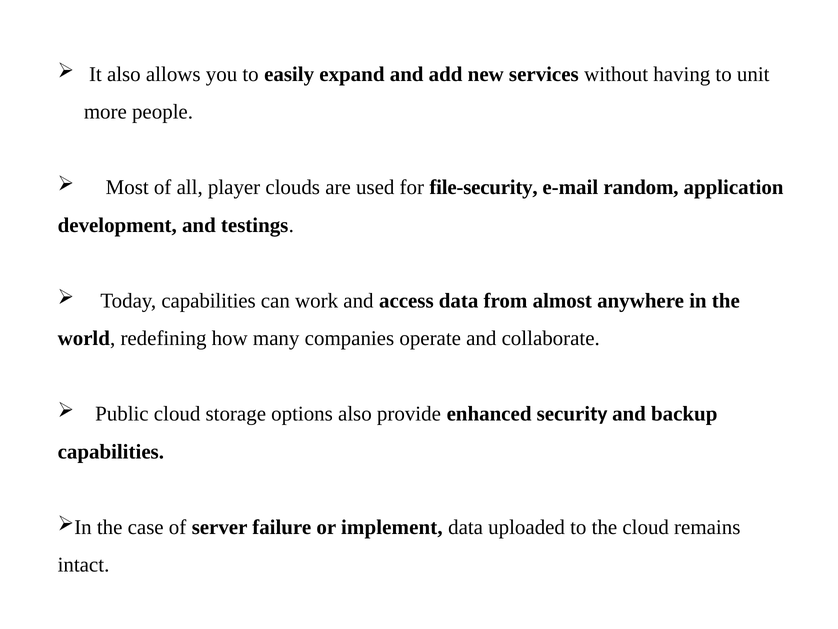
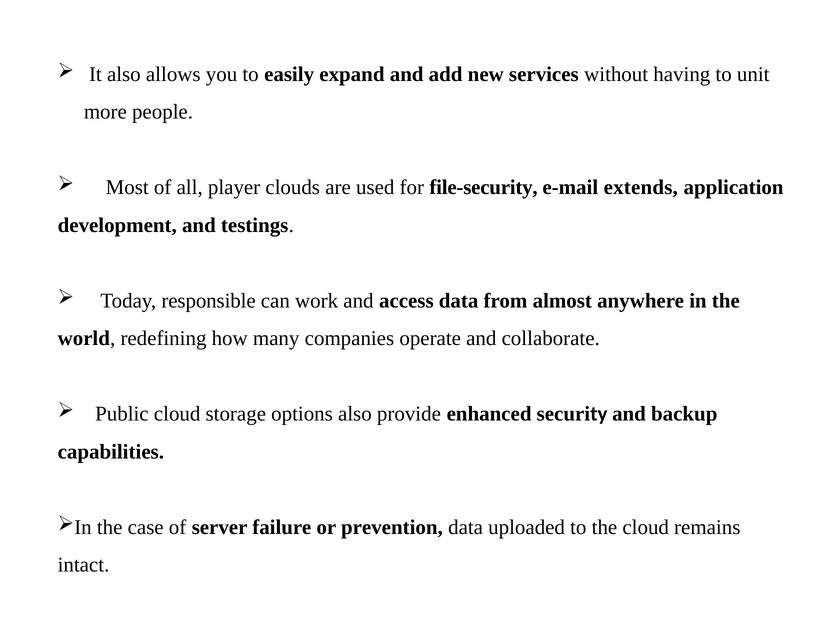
random: random -> extends
Today capabilities: capabilities -> responsible
implement: implement -> prevention
